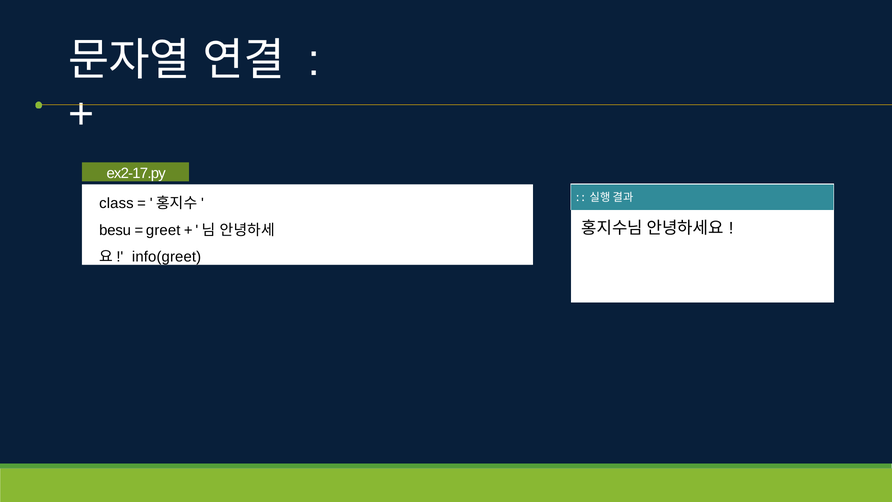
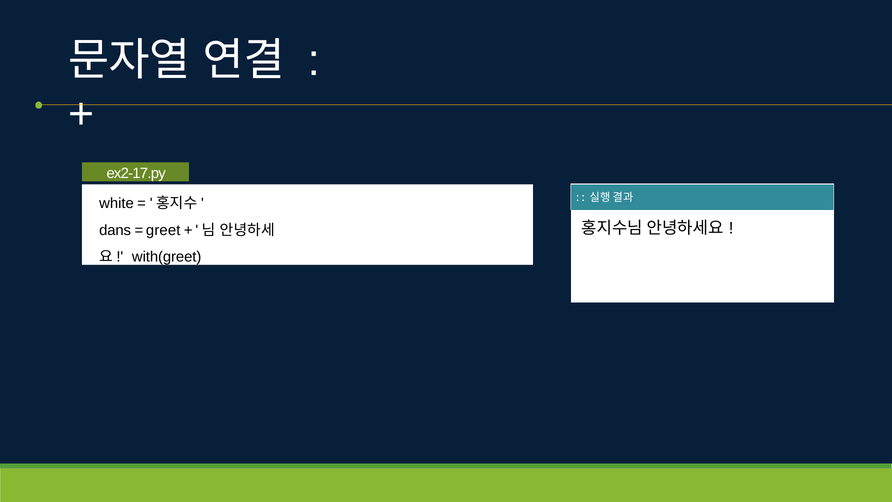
class: class -> white
besu: besu -> dans
info(greet: info(greet -> with(greet
